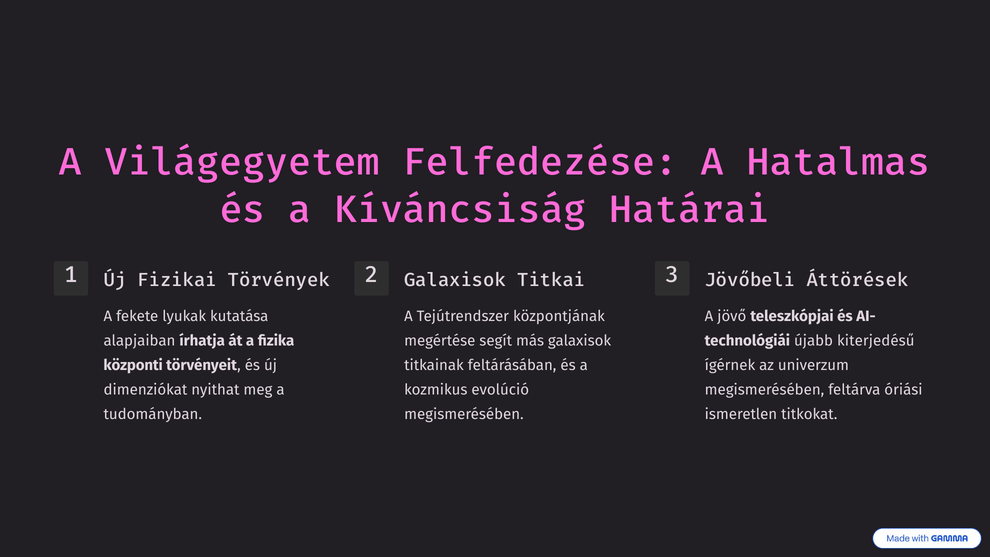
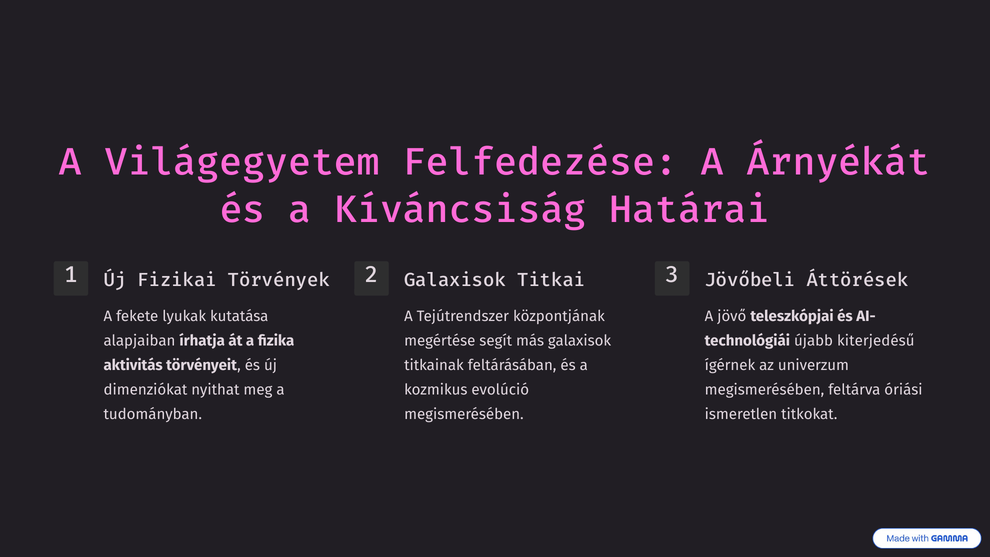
Hatalmas: Hatalmas -> Árnyékát
központi: központi -> aktivitás
